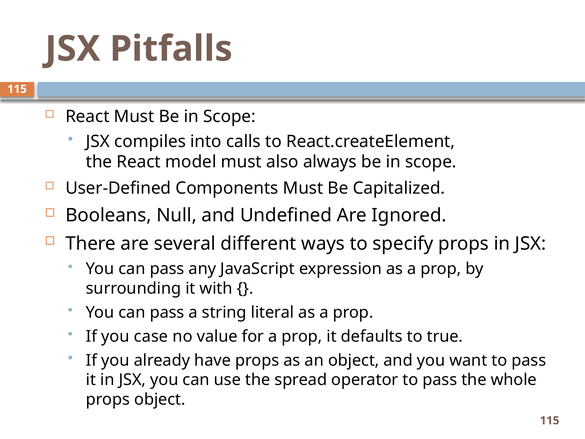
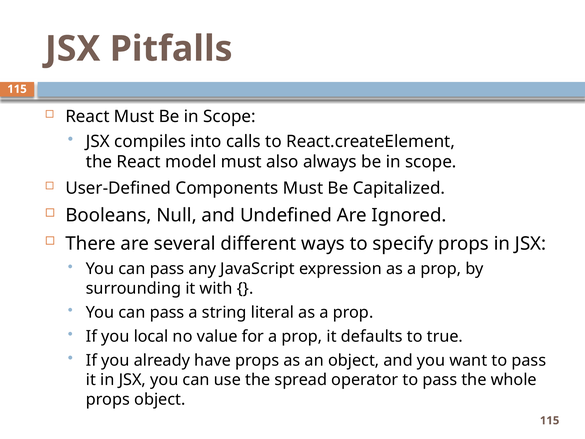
case: case -> local
